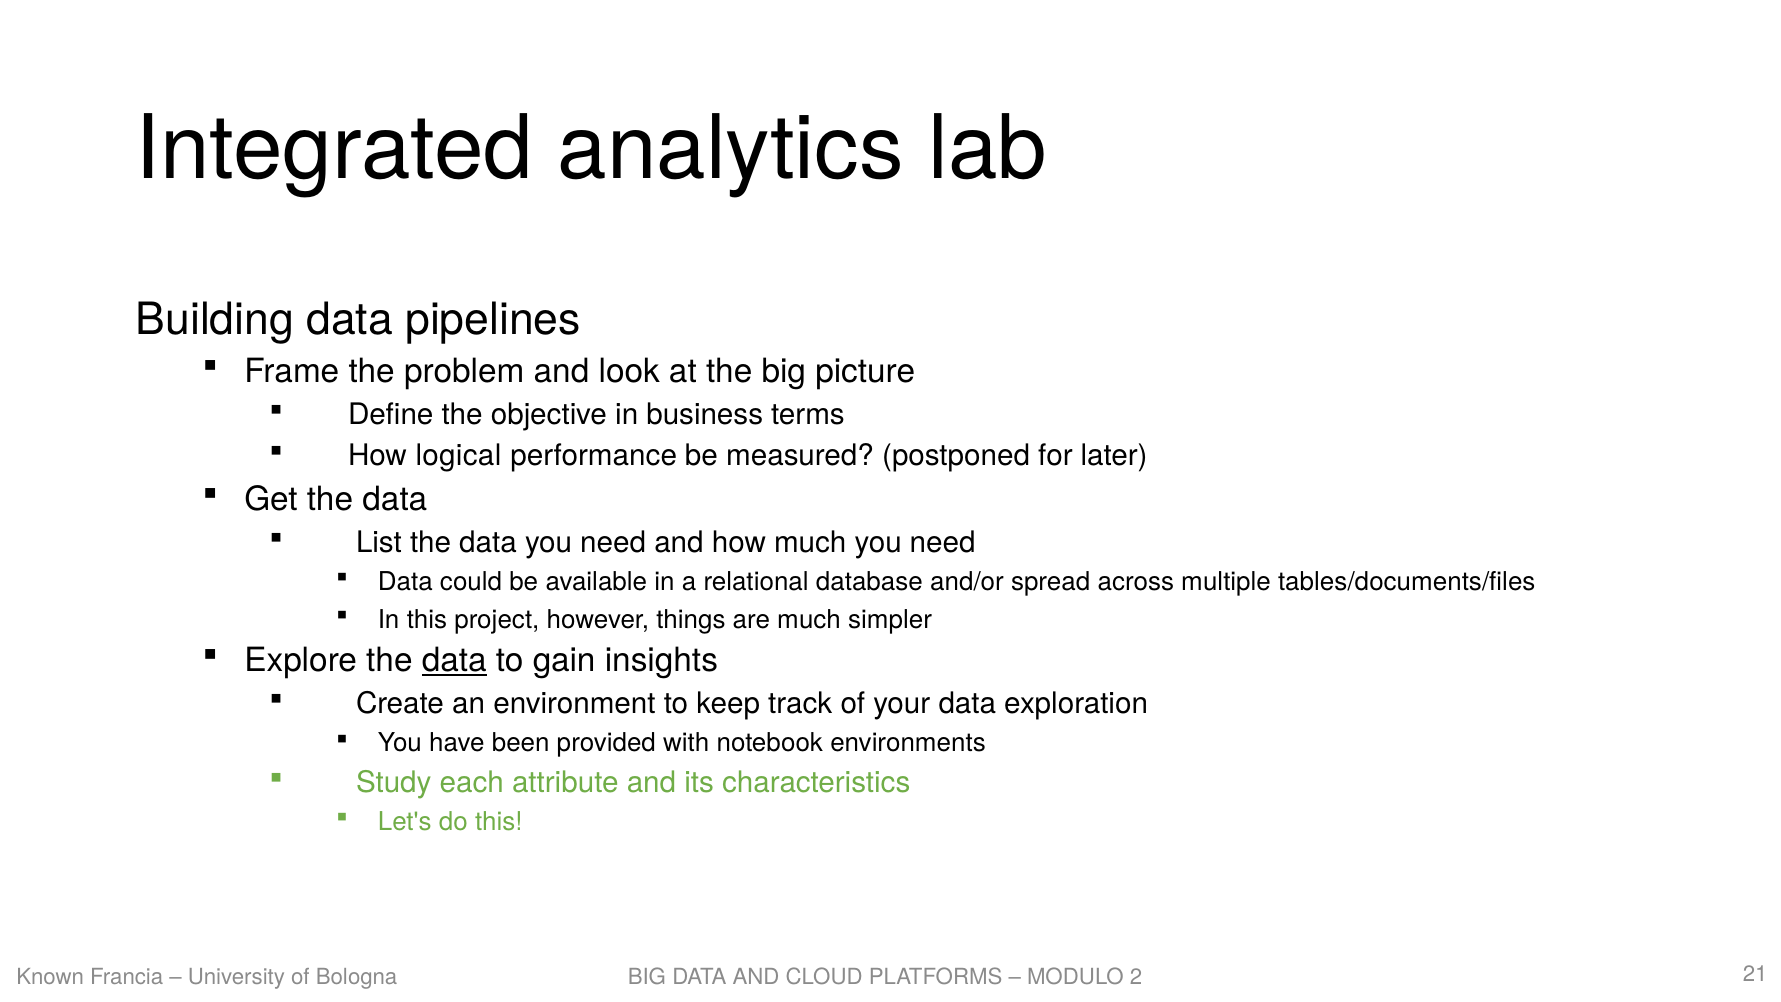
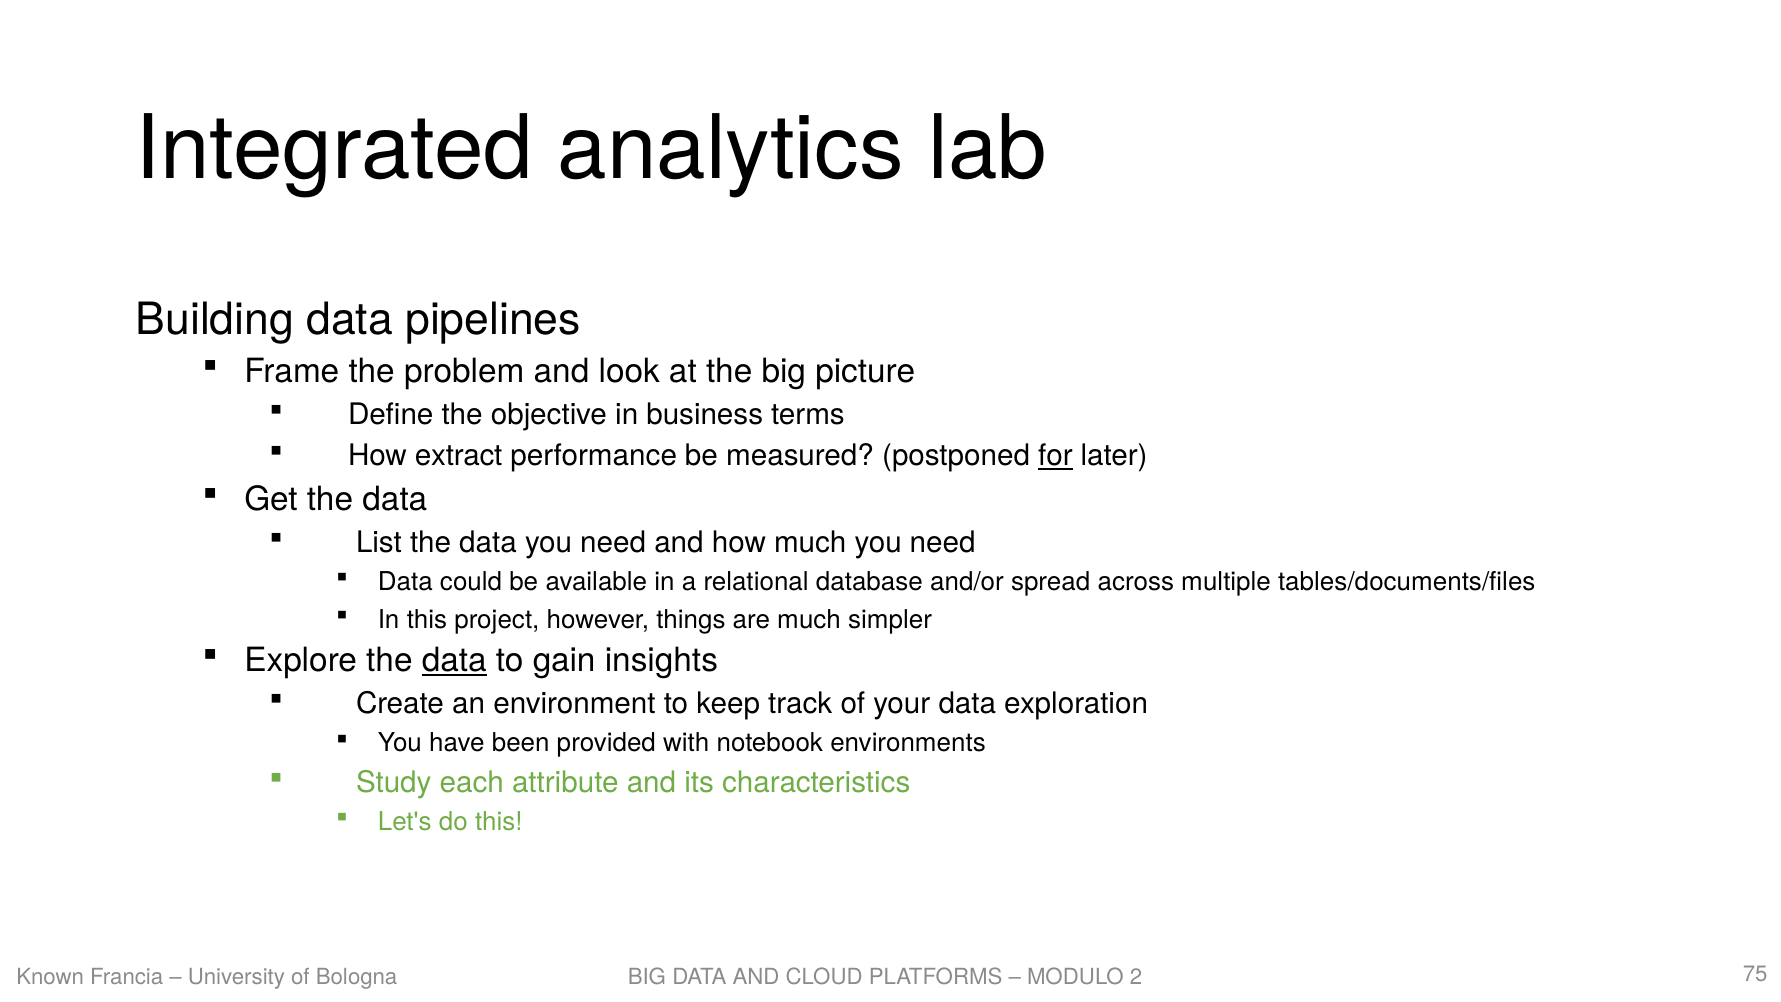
logical: logical -> extract
for underline: none -> present
21: 21 -> 75
